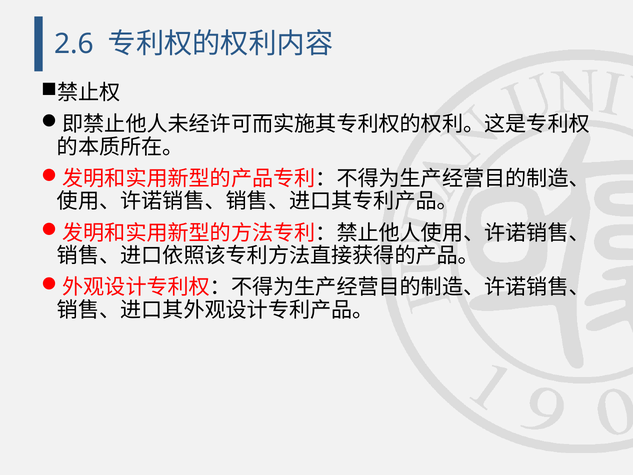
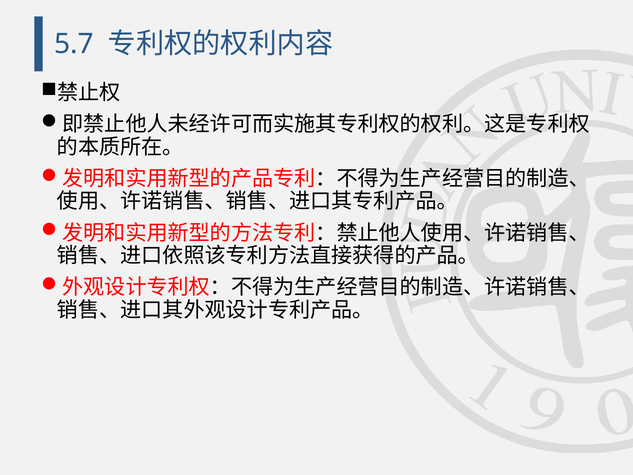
2.6: 2.6 -> 5.7
